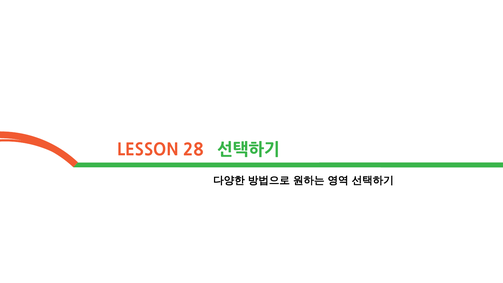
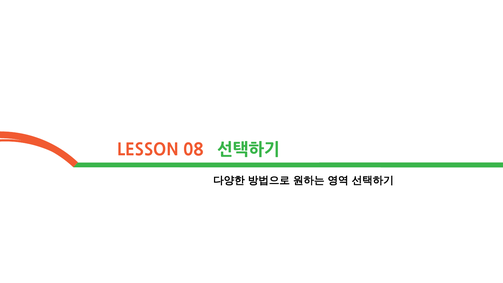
28: 28 -> 08
